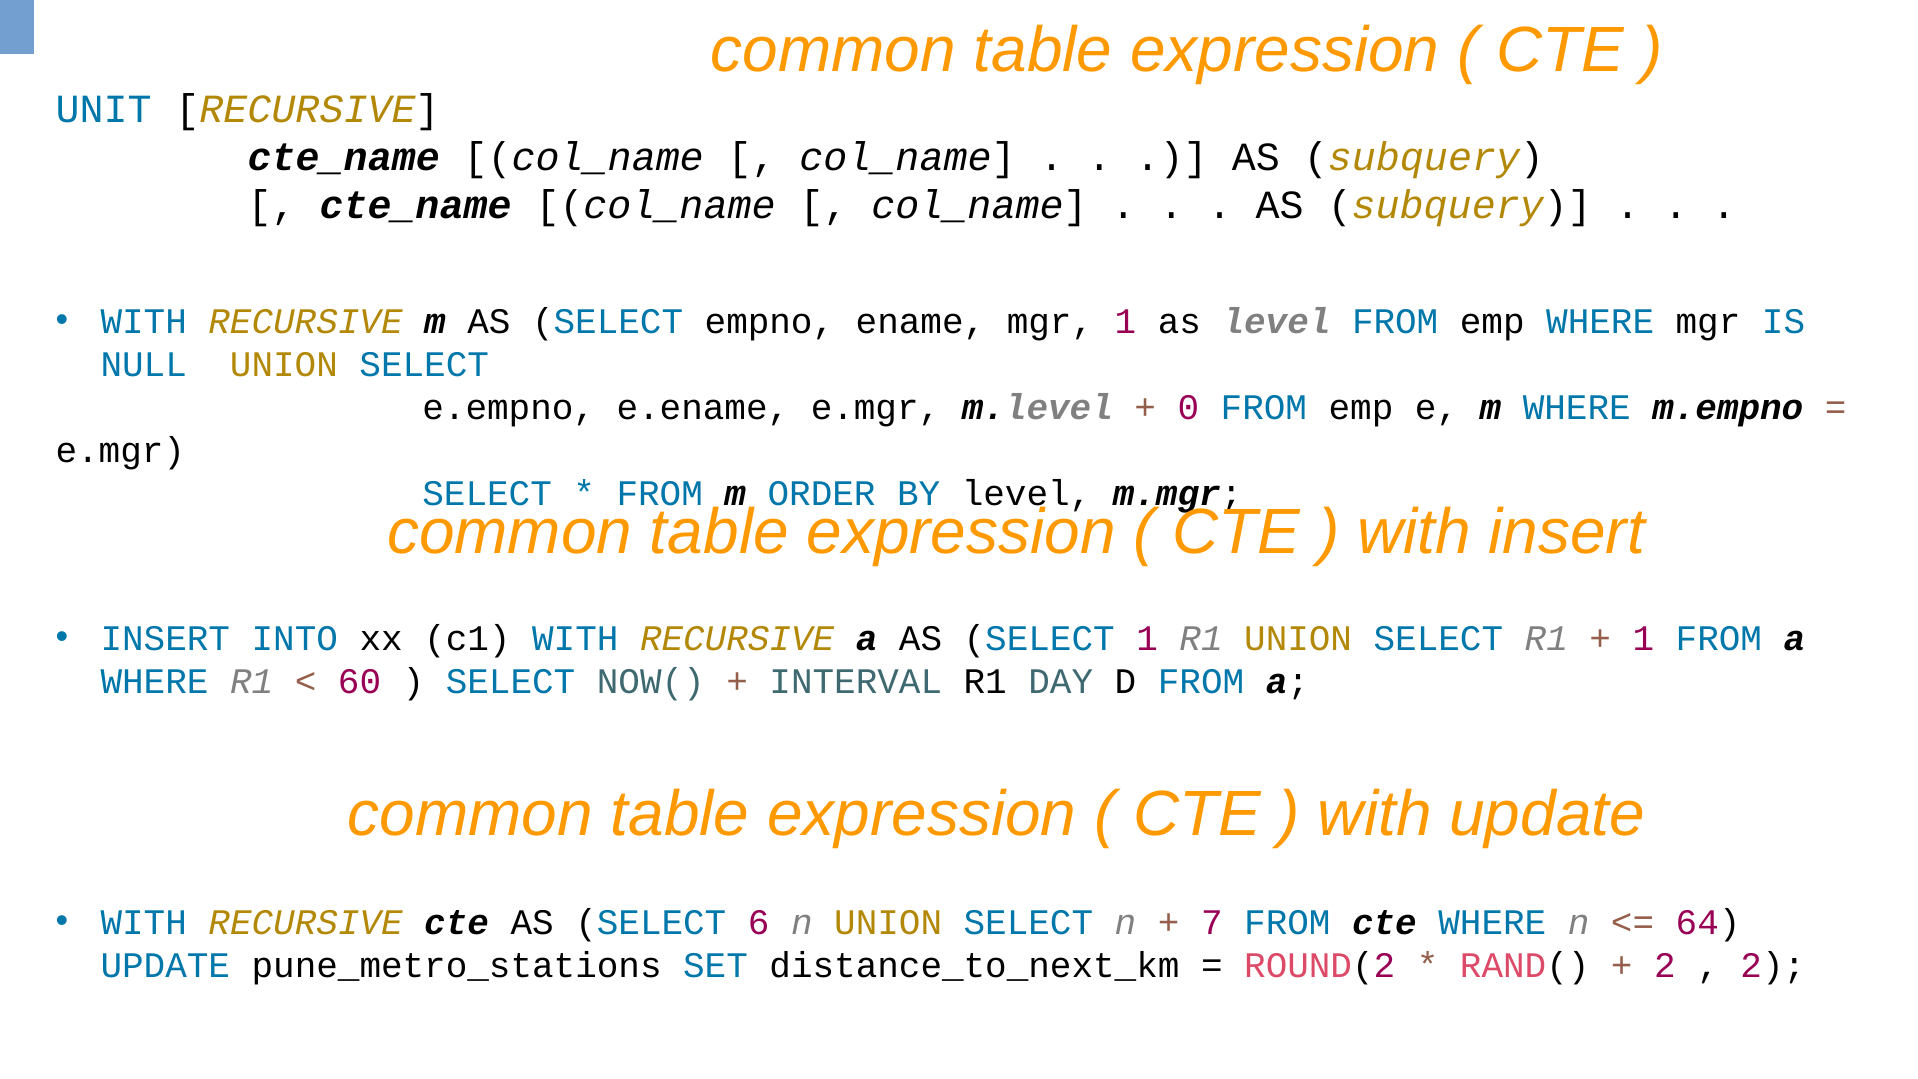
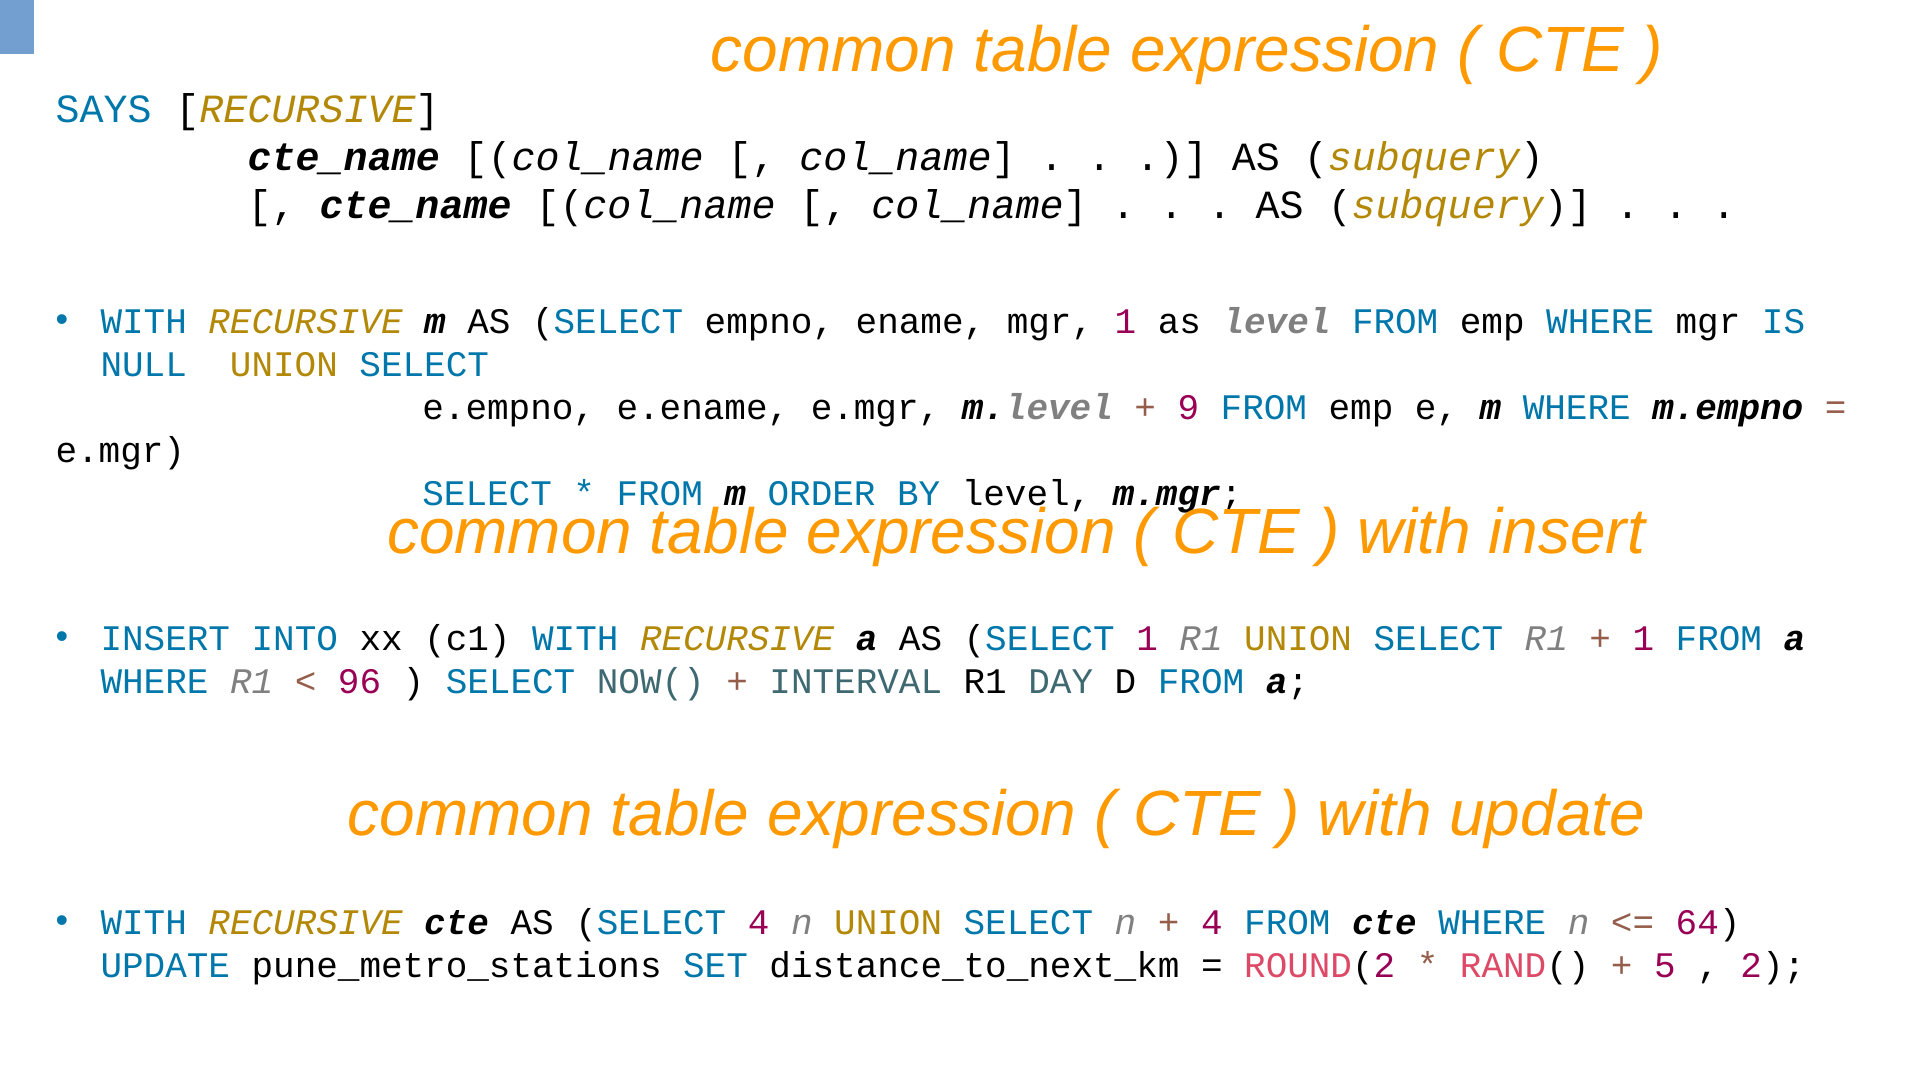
UNIT: UNIT -> SAYS
0: 0 -> 9
60: 60 -> 96
SELECT 6: 6 -> 4
7 at (1212, 922): 7 -> 4
2 at (1665, 965): 2 -> 5
